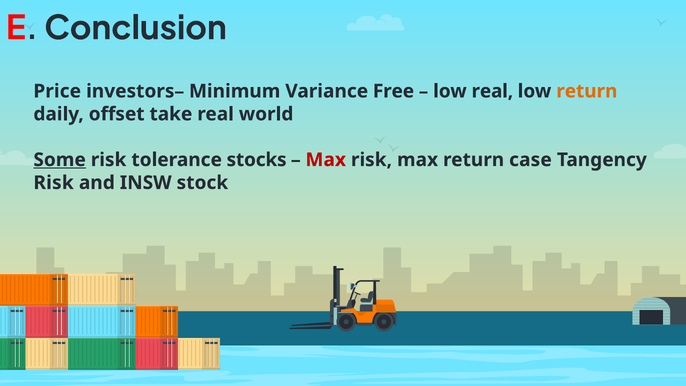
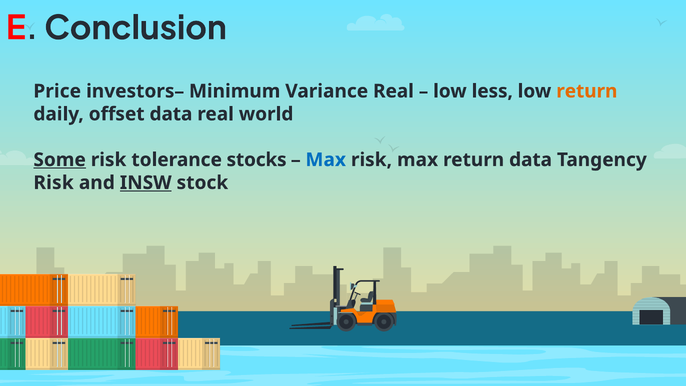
Variance Free: Free -> Real
low real: real -> less
offset take: take -> data
Max at (326, 160) colour: red -> blue
return case: case -> data
INSW underline: none -> present
